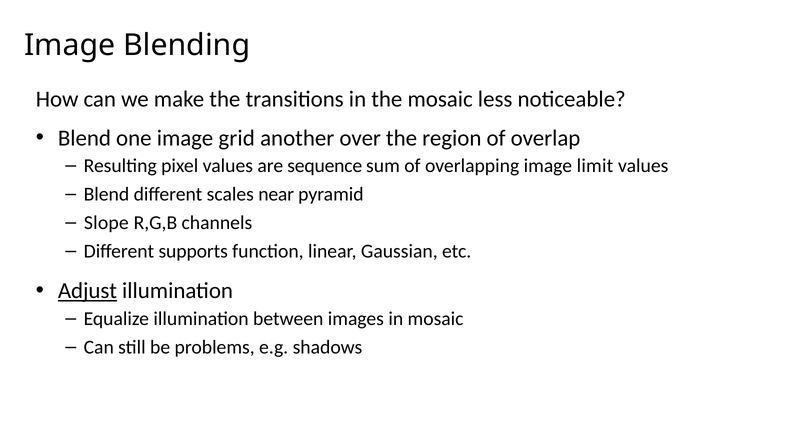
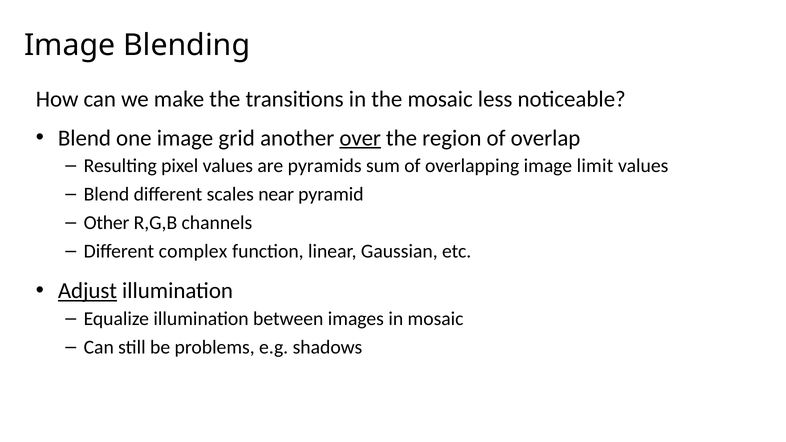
over underline: none -> present
sequence: sequence -> pyramids
Slope: Slope -> Other
supports: supports -> complex
